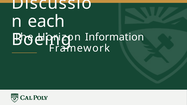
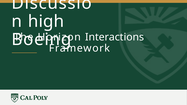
each: each -> high
Information: Information -> Interactions
